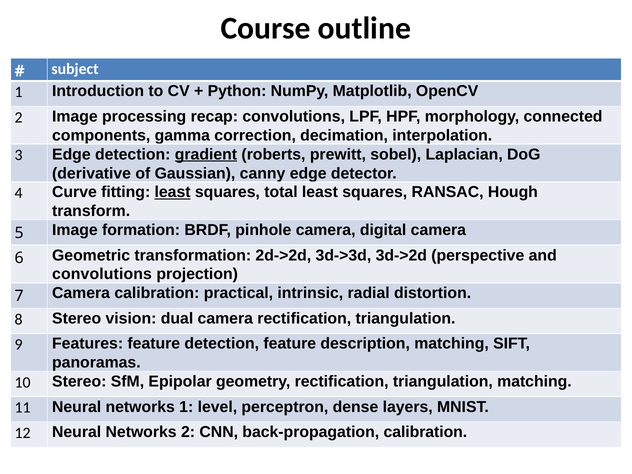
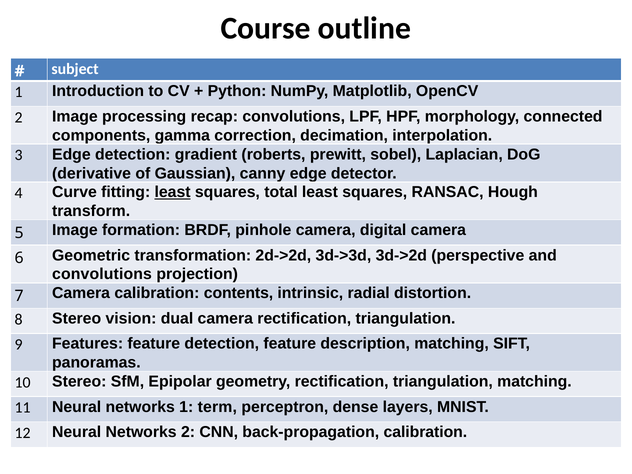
gradient underline: present -> none
practical: practical -> contents
level: level -> term
